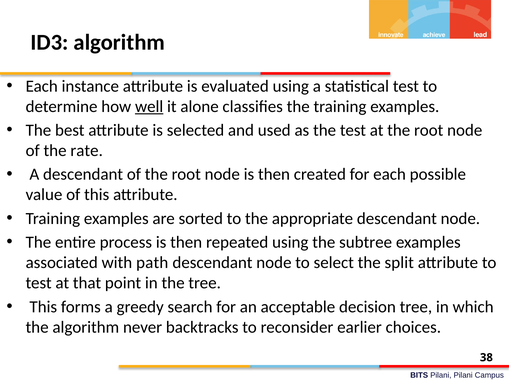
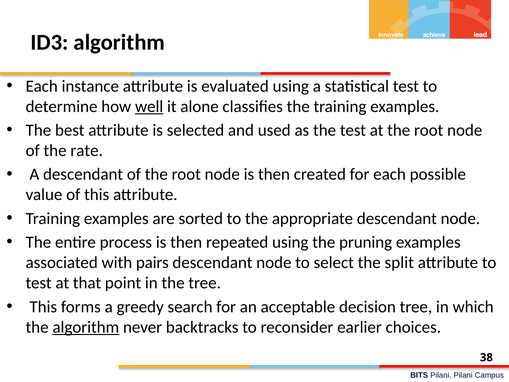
subtree: subtree -> pruning
path: path -> pairs
algorithm at (86, 327) underline: none -> present
